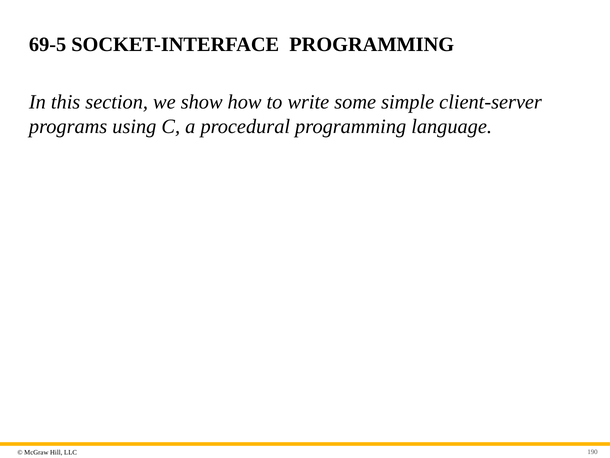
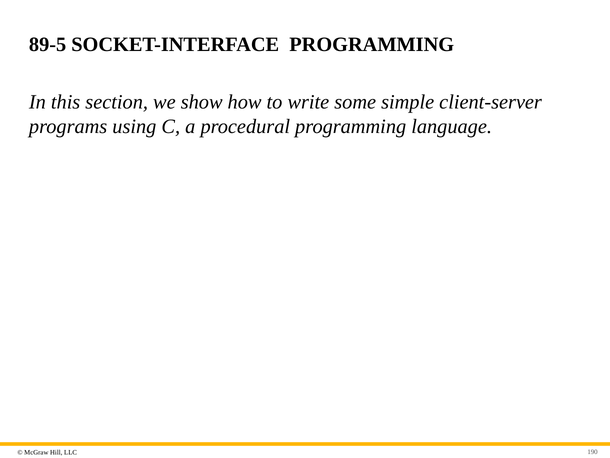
69-5: 69-5 -> 89-5
